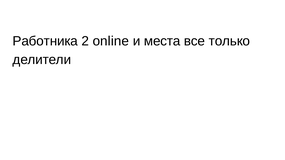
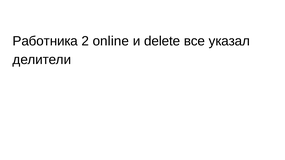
места: места -> delete
только: только -> указал
